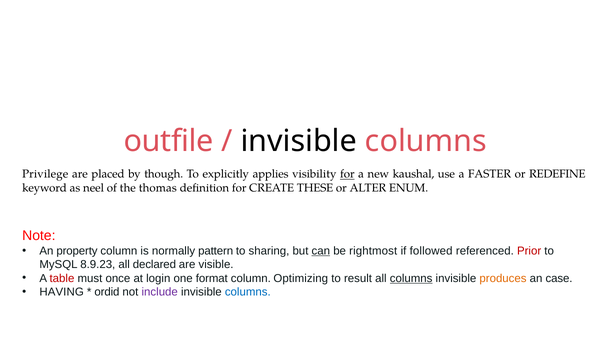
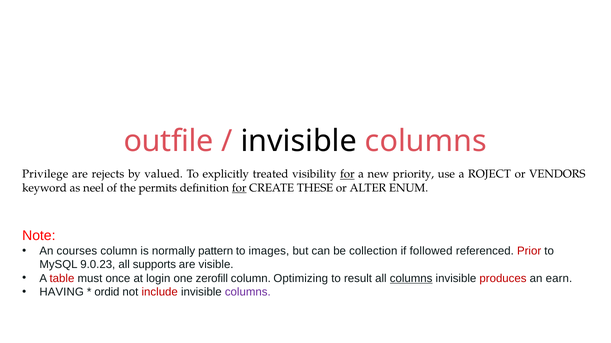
placed: placed -> rejects
though: though -> valued
applies: applies -> treated
kaushal: kaushal -> priority
FASTER: FASTER -> ROJECT
REDEFINE: REDEFINE -> VENDORS
thomas: thomas -> permits
for at (239, 188) underline: none -> present
property: property -> courses
sharing: sharing -> images
can underline: present -> none
rightmost: rightmost -> collection
8.9.23: 8.9.23 -> 9.0.23
declared: declared -> supports
format: format -> zerofill
produces colour: orange -> red
case: case -> earn
include colour: purple -> red
columns at (248, 293) colour: blue -> purple
